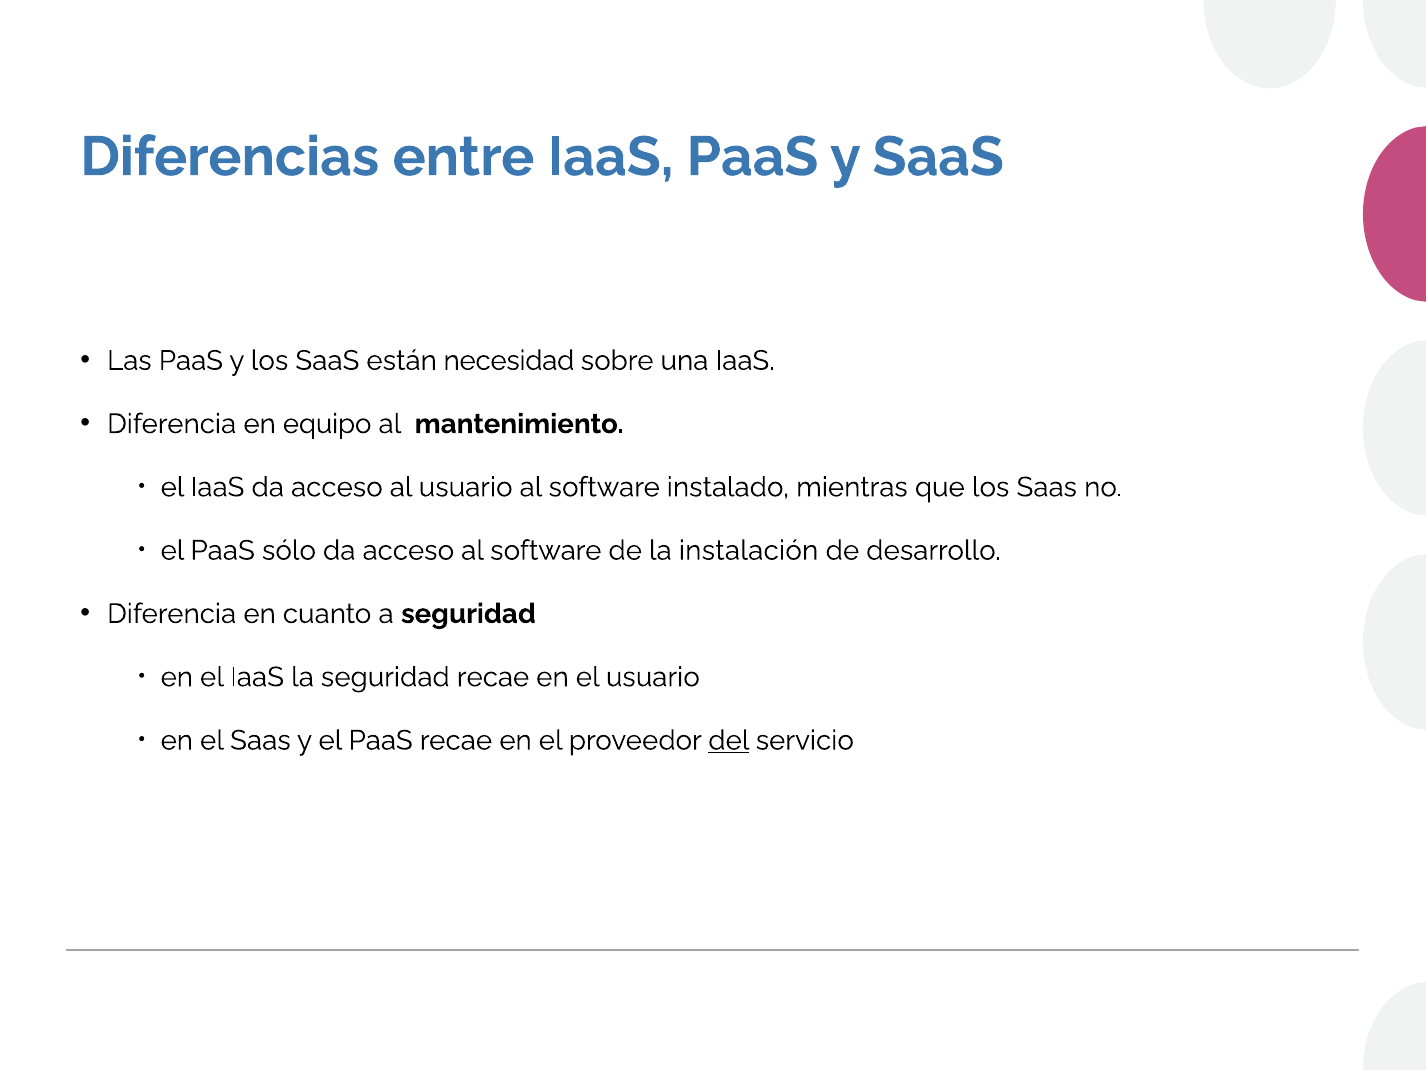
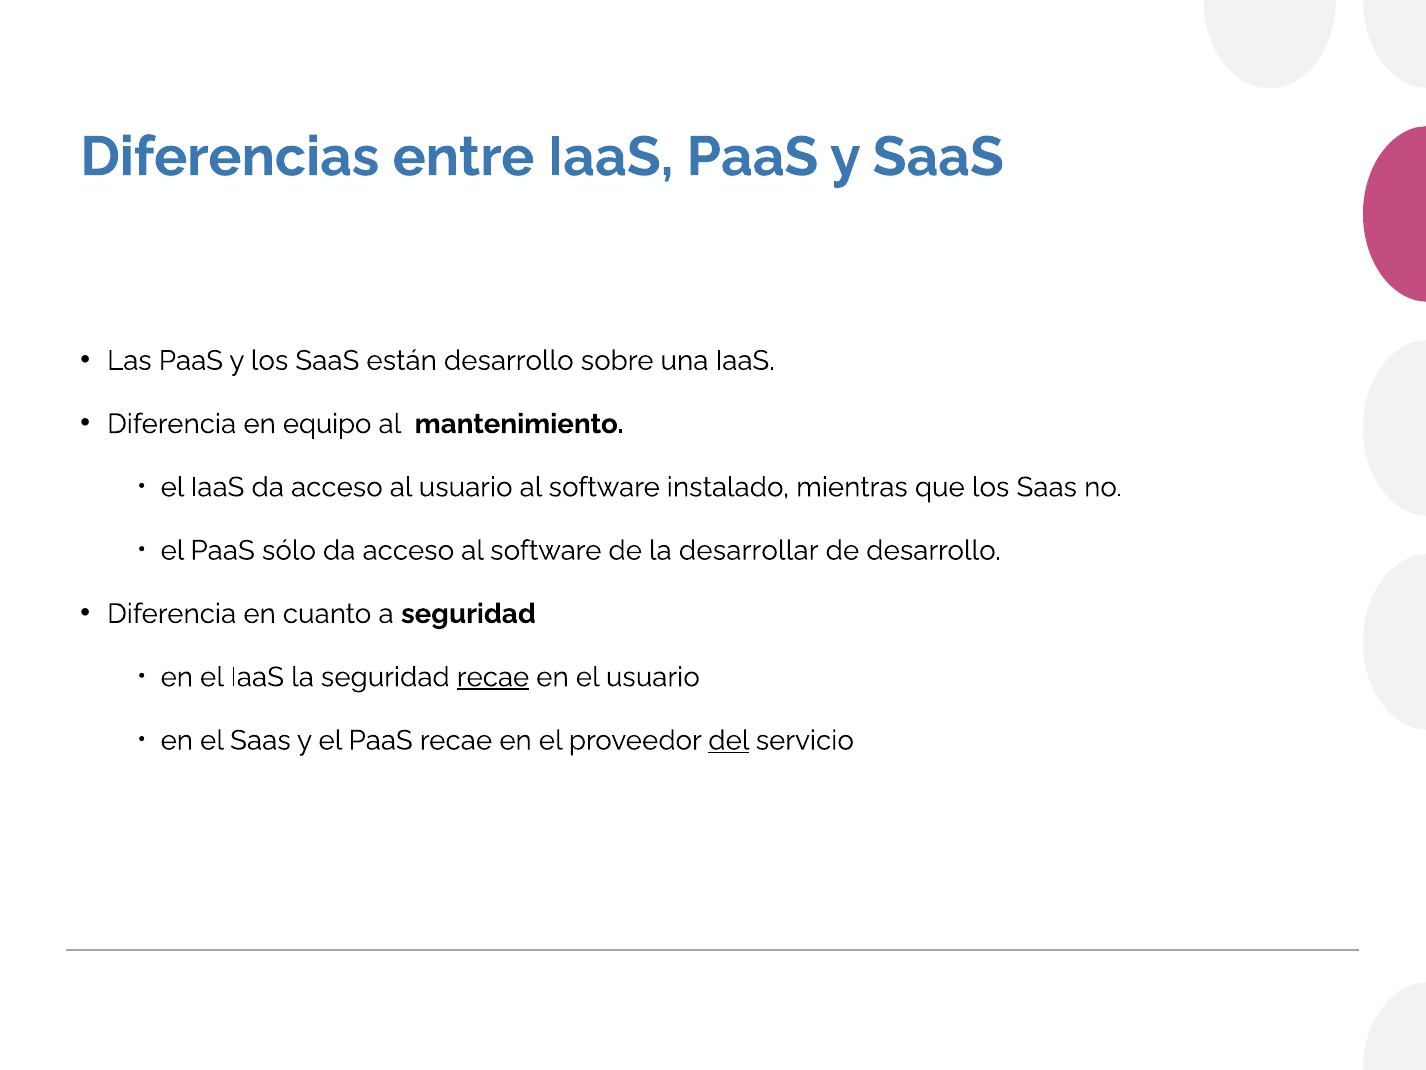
están necesidad: necesidad -> desarrollo
instalación: instalación -> desarrollar
recae at (493, 677) underline: none -> present
